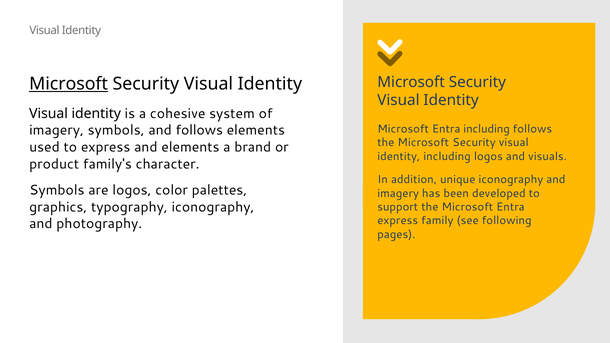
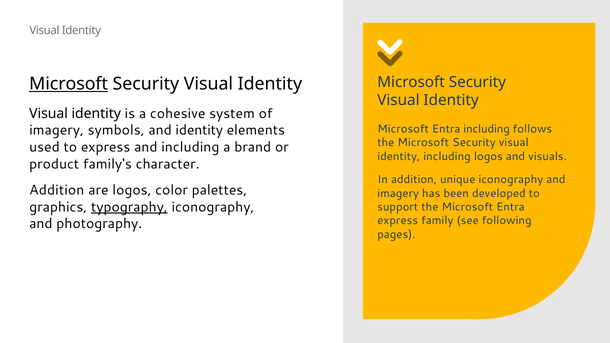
and follows: follows -> identity
and elements: elements -> including
Symbols at (57, 190): Symbols -> Addition
typography underline: none -> present
